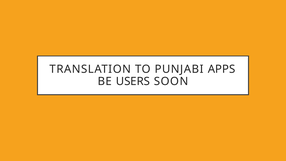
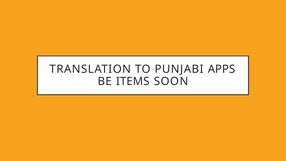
USERS: USERS -> ITEMS
